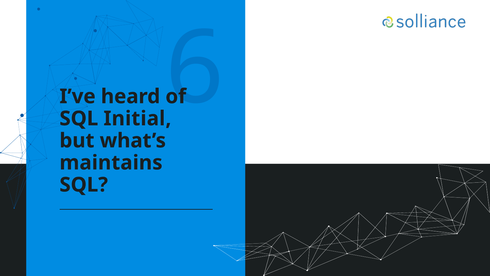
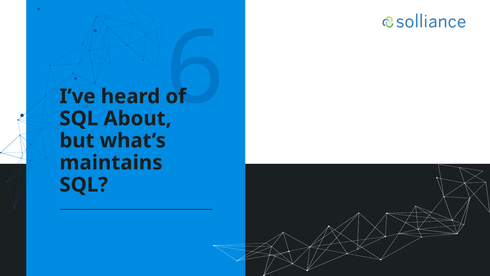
Initial: Initial -> About
